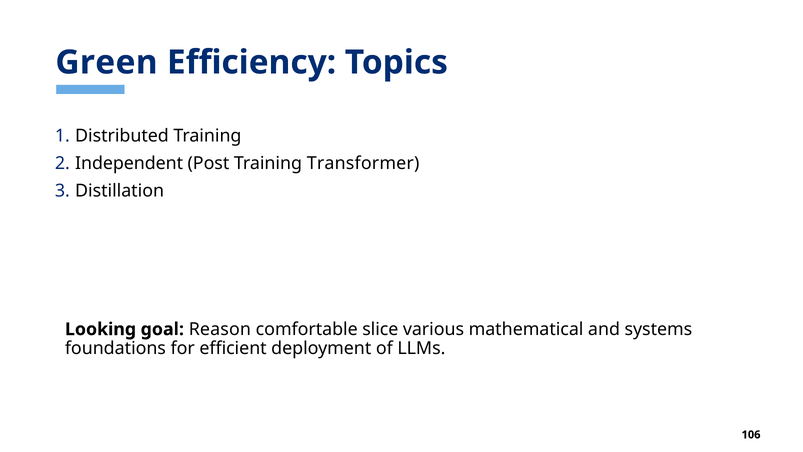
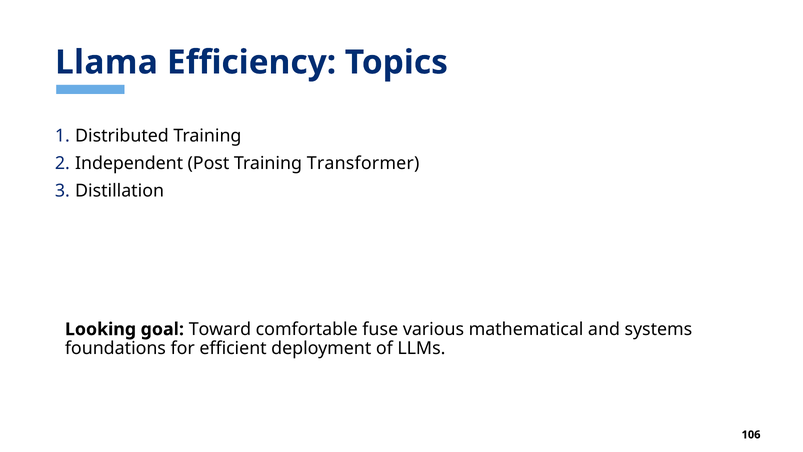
Green: Green -> Llama
Reason: Reason -> Toward
slice: slice -> fuse
